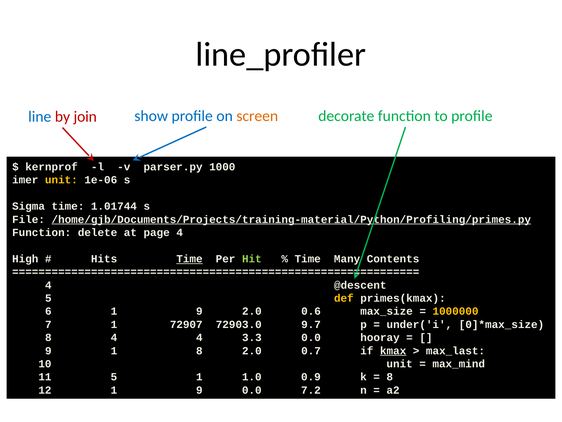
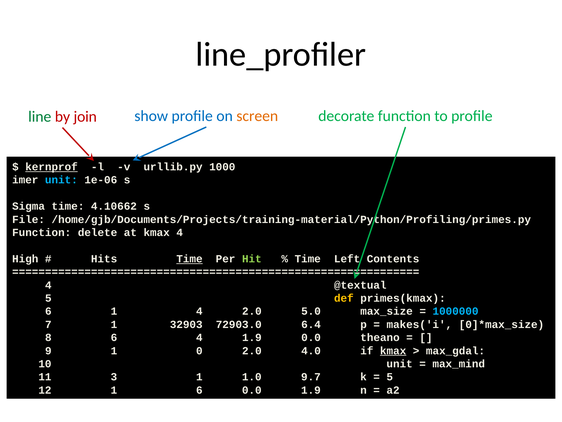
line colour: blue -> green
kernprof underline: none -> present
parser.py: parser.py -> urllib.py
unit at (61, 180) colour: yellow -> light blue
1.01744: 1.01744 -> 4.10662
/home/gjb/Documents/Projects/training-material/Python/Profiling/primes.py underline: present -> none
at page: page -> kmax
Many: Many -> Left
@descent: @descent -> @textual
6 1 9: 9 -> 4
0.6: 0.6 -> 5.0
1000000 colour: yellow -> light blue
72907: 72907 -> 32903
9.7: 9.7 -> 6.4
under('i: under('i -> makes('i
8 4: 4 -> 6
4 3.3: 3.3 -> 1.9
hooray: hooray -> theano
1 8: 8 -> 0
0.7: 0.7 -> 4.0
max_last: max_last -> max_gdal
11 5: 5 -> 3
0.9: 0.9 -> 9.7
8 at (390, 377): 8 -> 5
12 1 9: 9 -> 6
0.0 7.2: 7.2 -> 1.9
